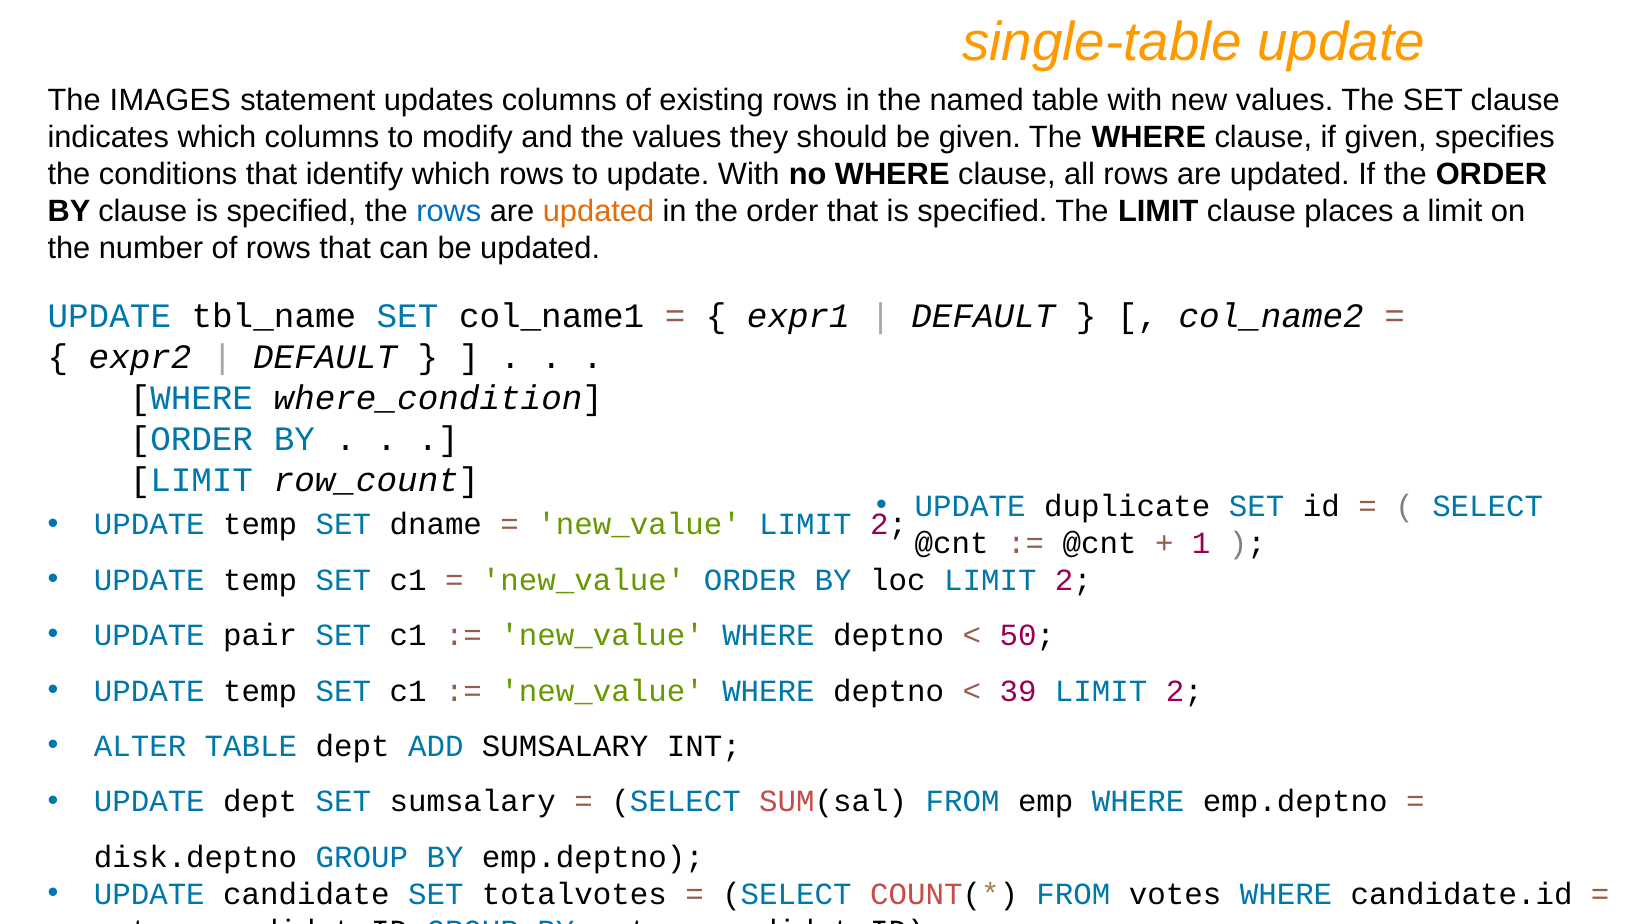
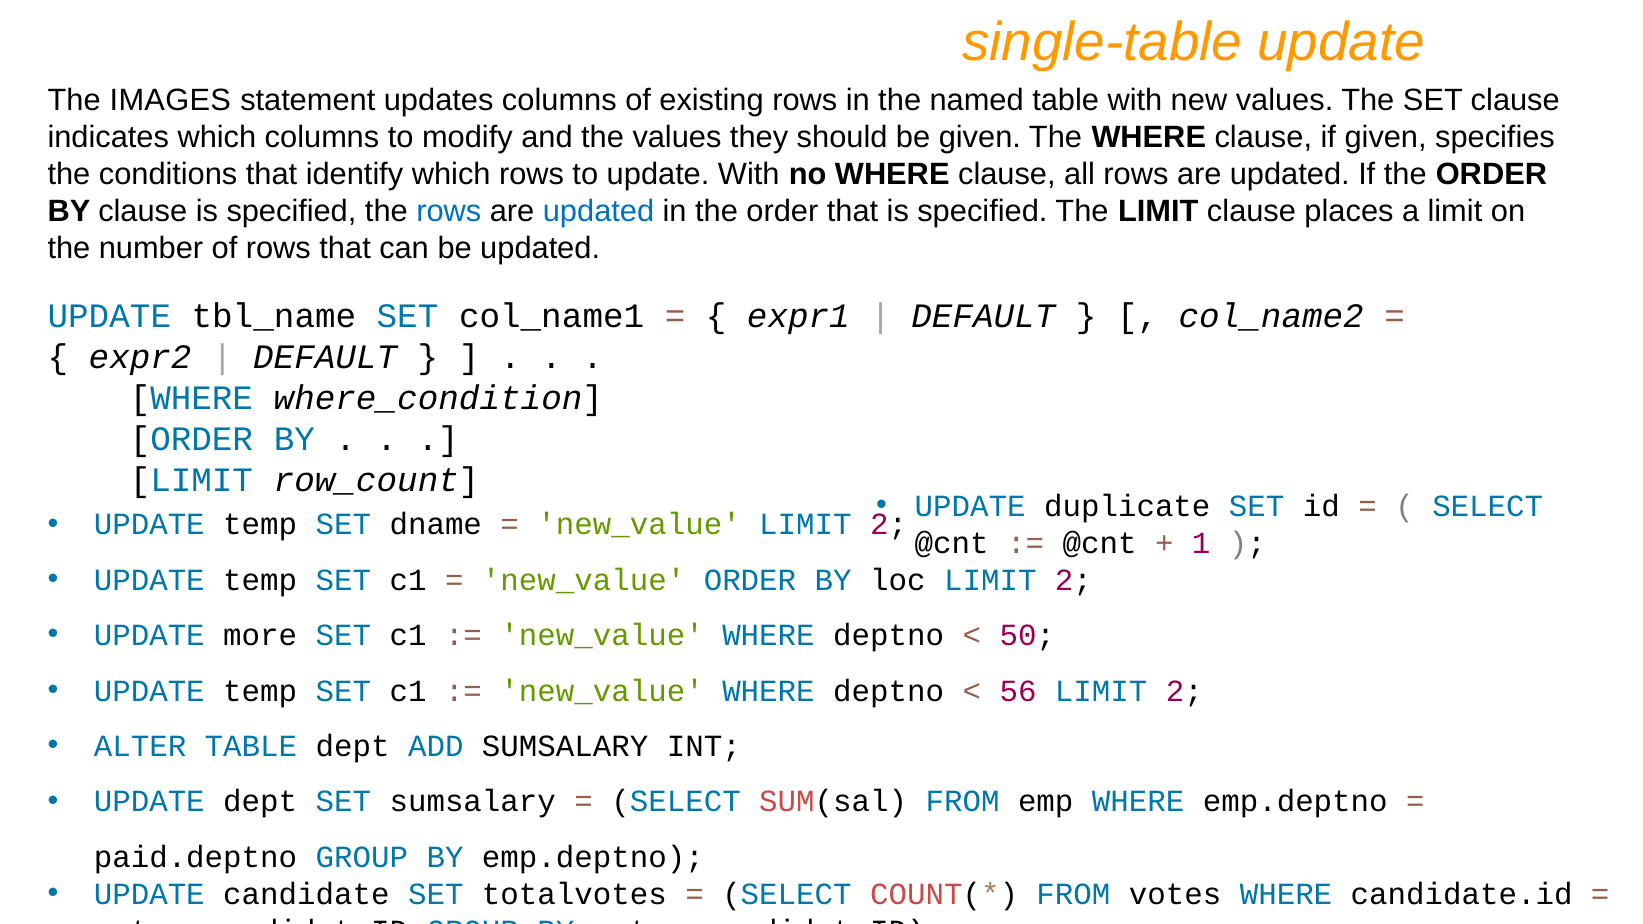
updated at (599, 211) colour: orange -> blue
pair: pair -> more
39: 39 -> 56
disk.deptno: disk.deptno -> paid.deptno
